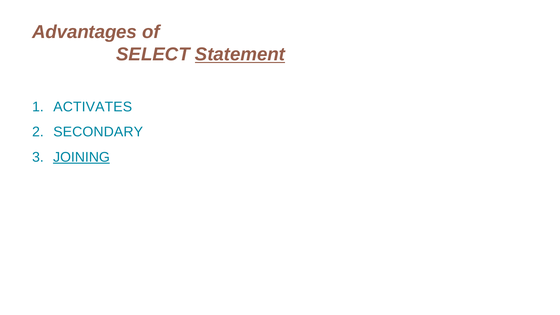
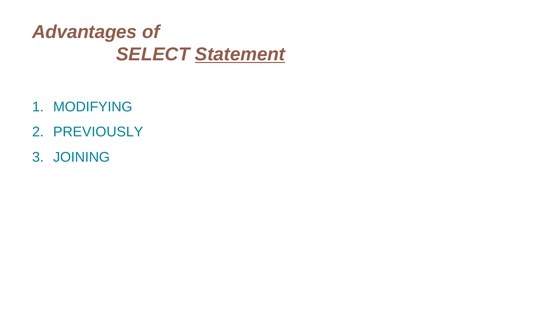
ACTIVATES: ACTIVATES -> MODIFYING
SECONDARY: SECONDARY -> PREVIOUSLY
JOINING underline: present -> none
